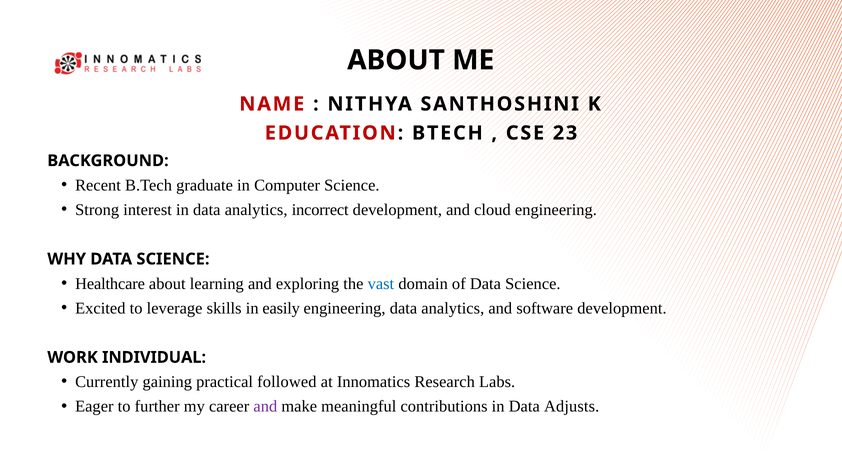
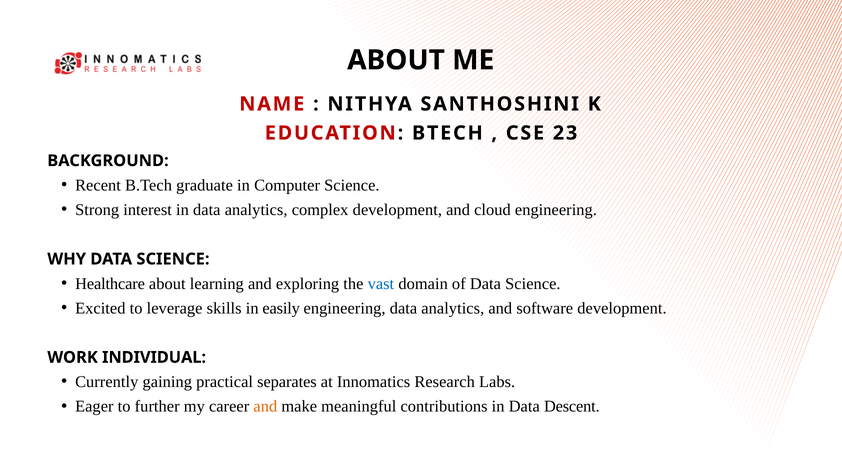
incorrect: incorrect -> complex
followed: followed -> separates
and at (265, 406) colour: purple -> orange
Adjusts: Adjusts -> Descent
